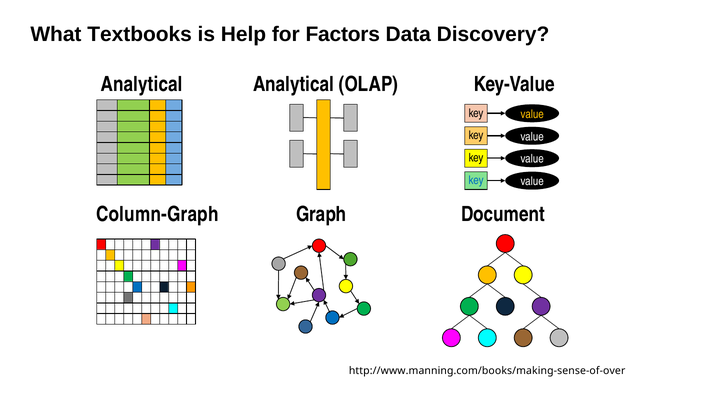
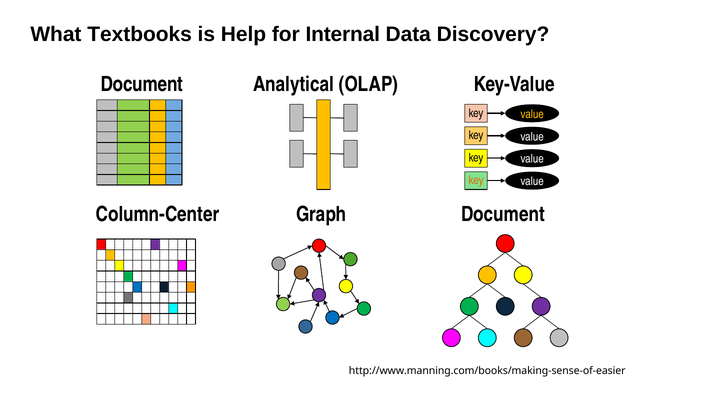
Factors: Factors -> Internal
Analytical at (142, 84): Analytical -> Document
key at (476, 180) colour: blue -> orange
Column-Graph: Column-Graph -> Column-Center
http://www.manning.com/books/making-sense-of-over: http://www.manning.com/books/making-sense-of-over -> http://www.manning.com/books/making-sense-of-easier
